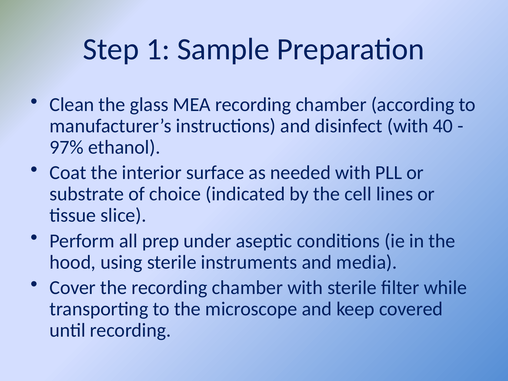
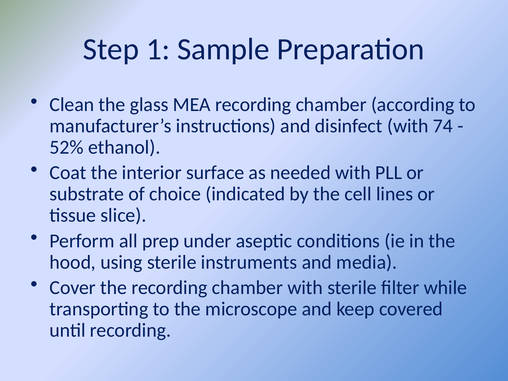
40: 40 -> 74
97%: 97% -> 52%
